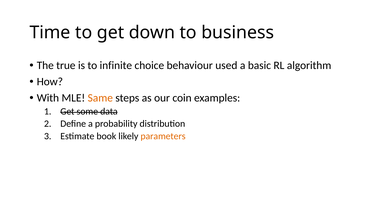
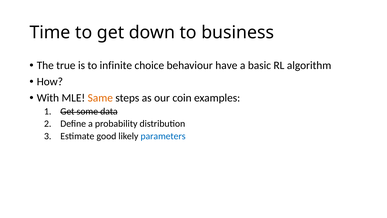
used: used -> have
book: book -> good
parameters colour: orange -> blue
